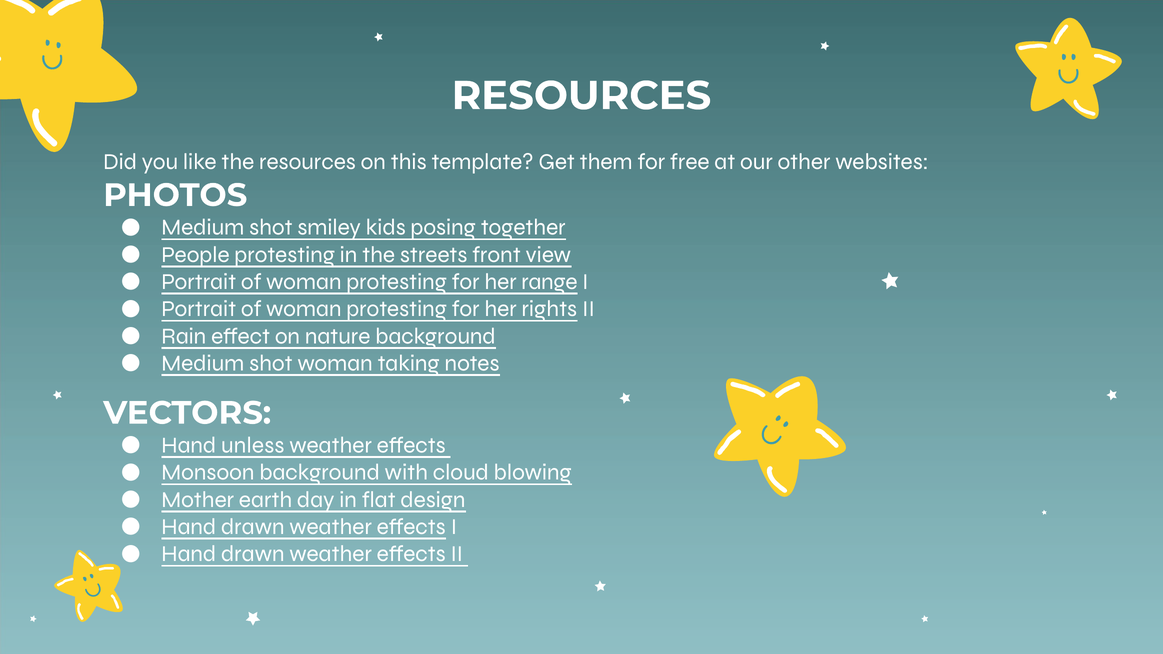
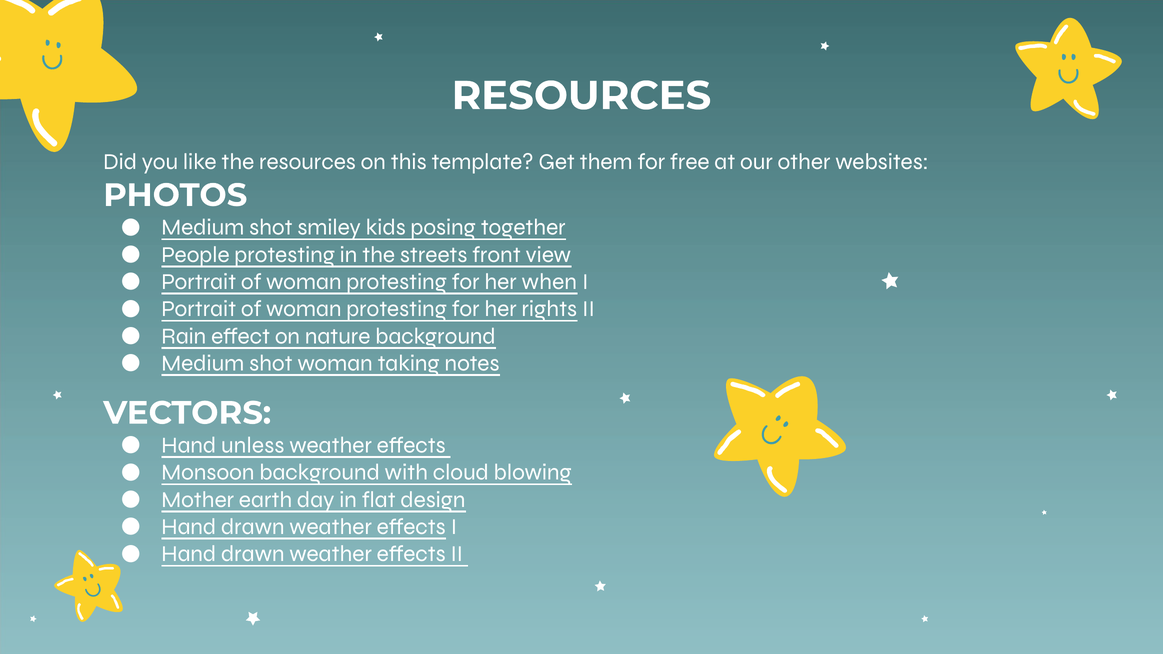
range: range -> when
